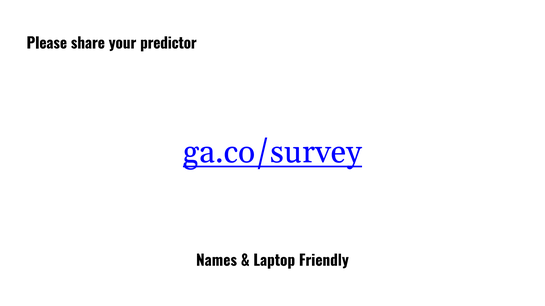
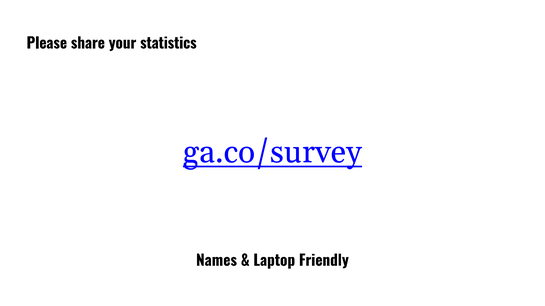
predictor: predictor -> statistics
